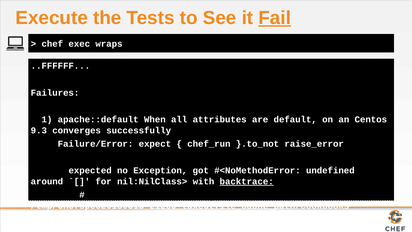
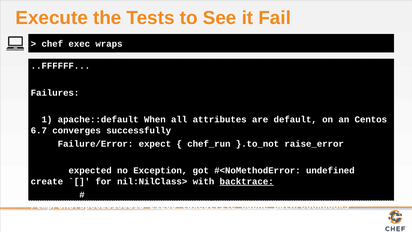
Fail underline: present -> none
9.3: 9.3 -> 6.7
around: around -> create
